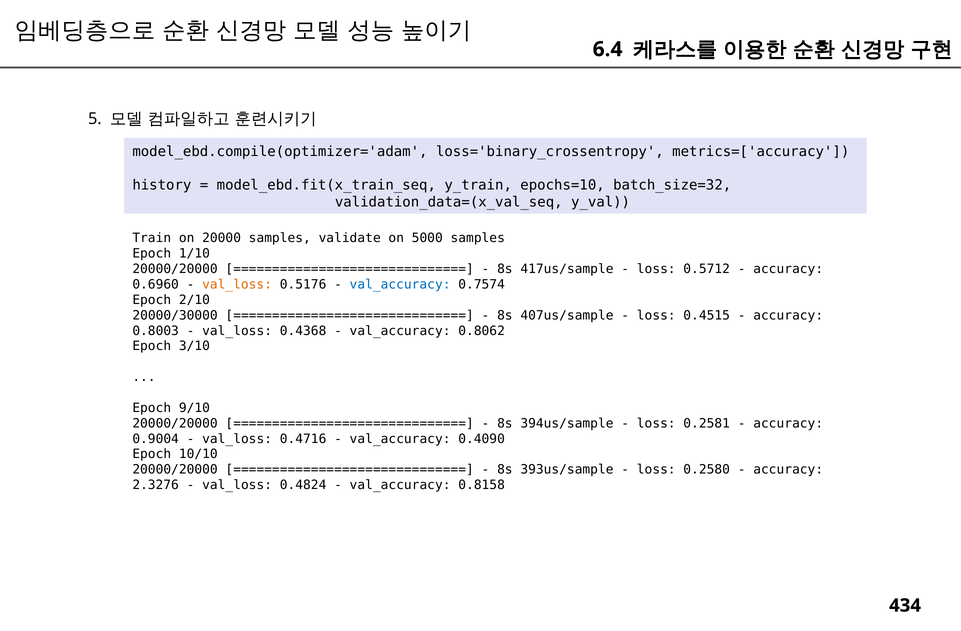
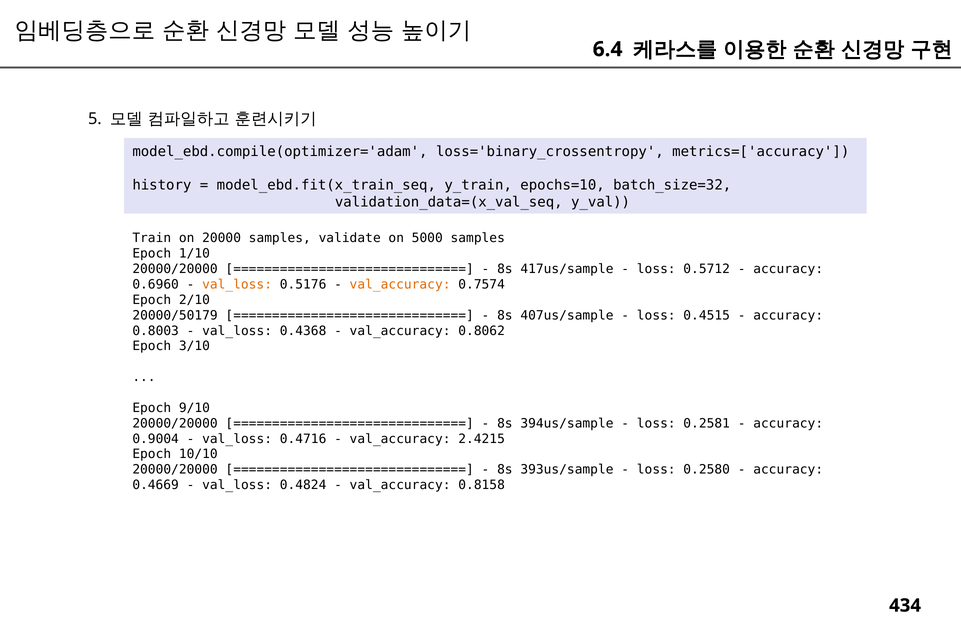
val_accuracy at (400, 285) colour: blue -> orange
20000/30000: 20000/30000 -> 20000/50179
0.4090: 0.4090 -> 2.4215
2.3276: 2.3276 -> 0.4669
